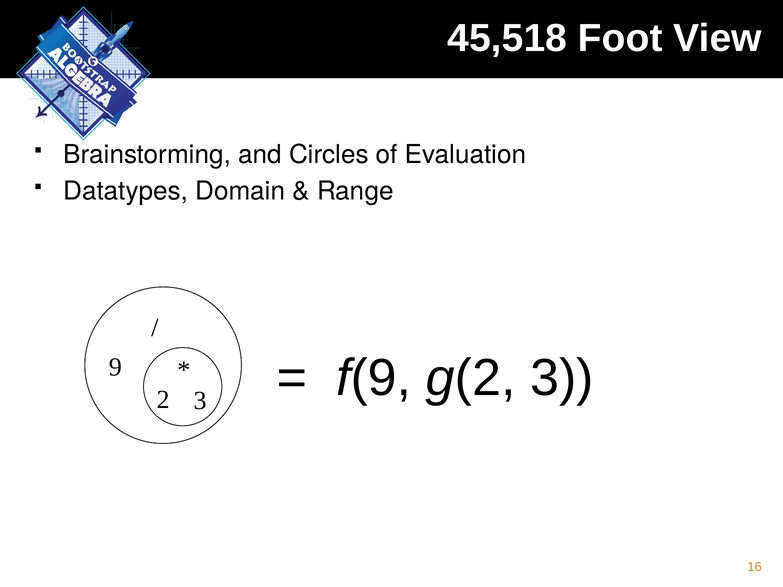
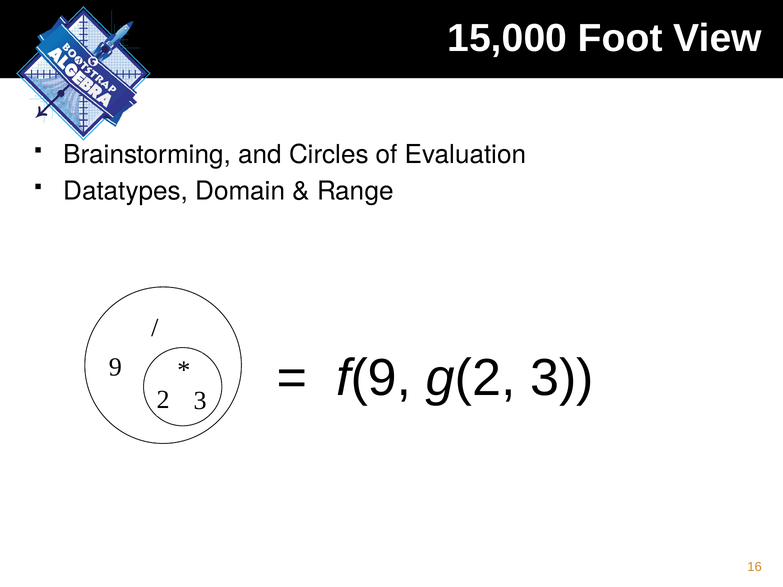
45,518: 45,518 -> 15,000
